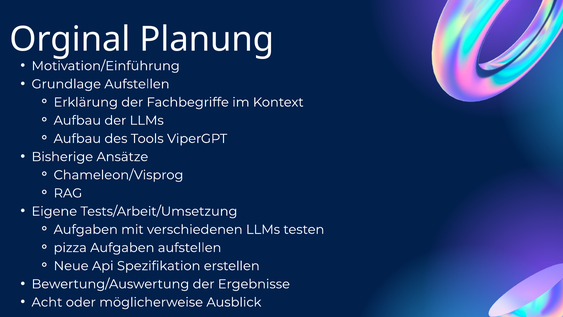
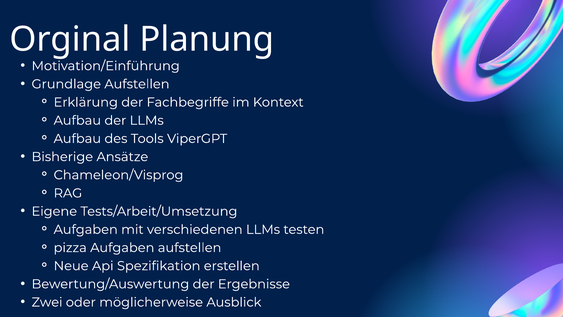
Acht: Acht -> Zwei
